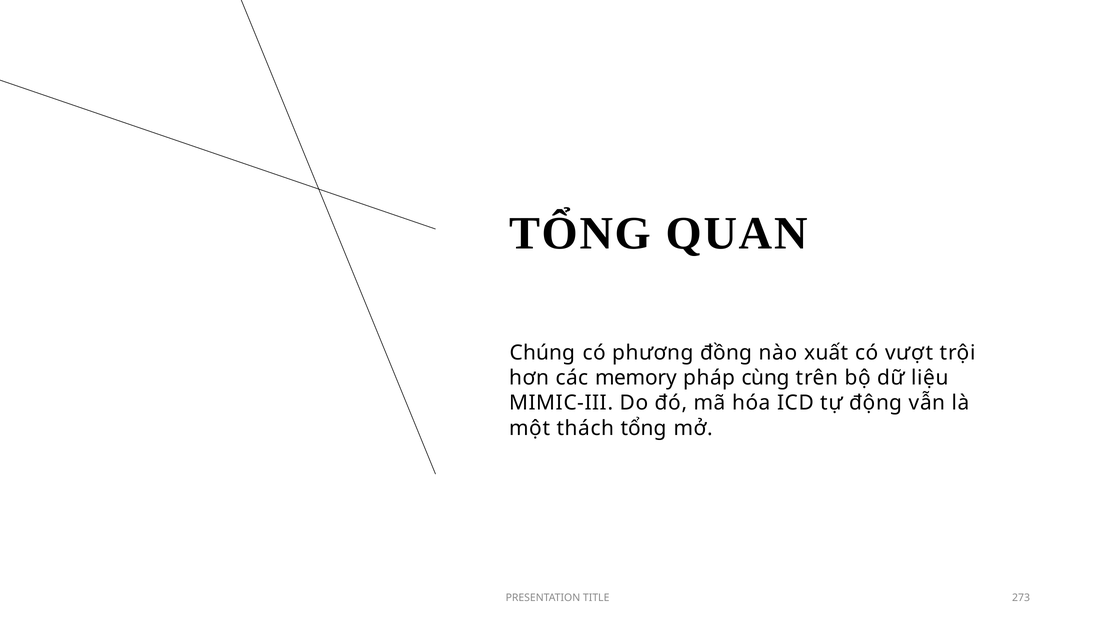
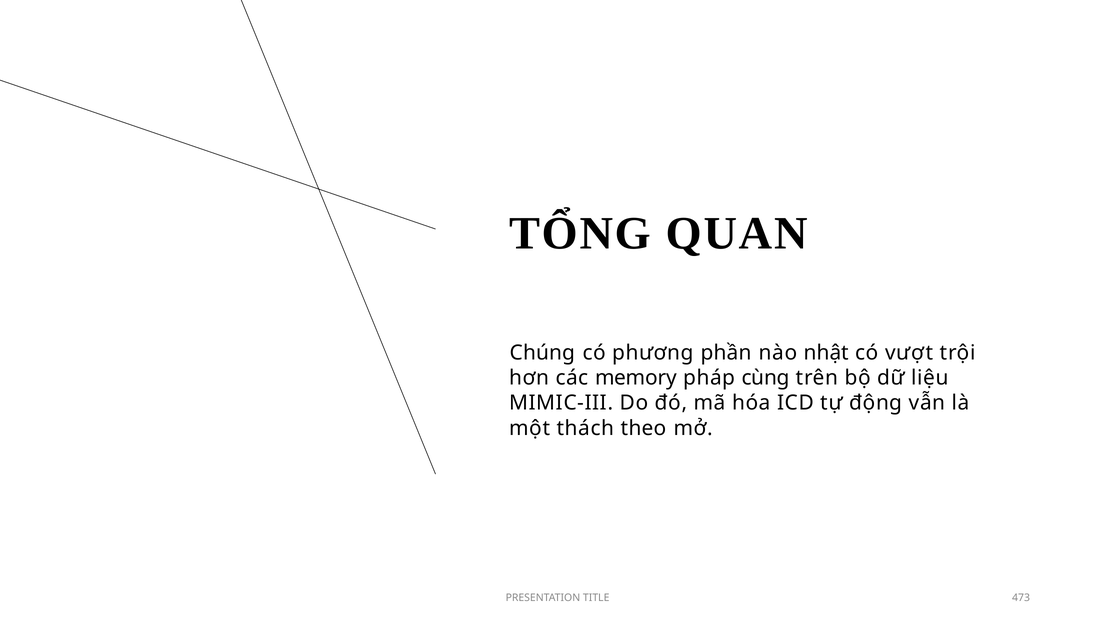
đồng: đồng -> phần
xuất: xuất -> nhật
thách tổng: tổng -> theo
273: 273 -> 473
